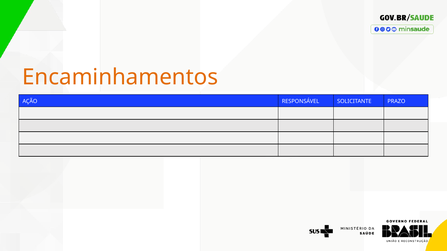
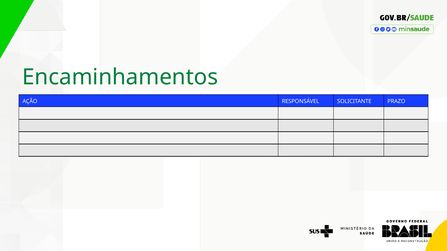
Encaminhamentos colour: orange -> green
